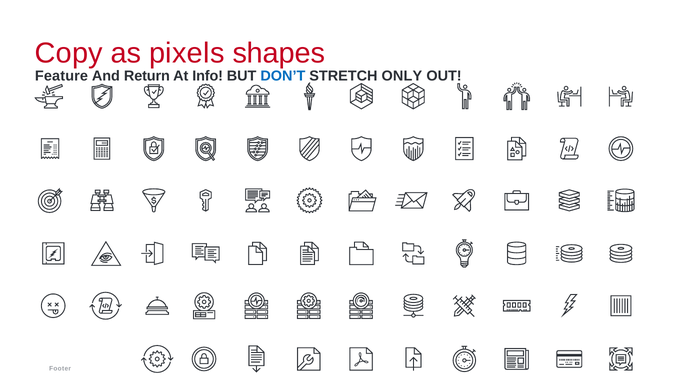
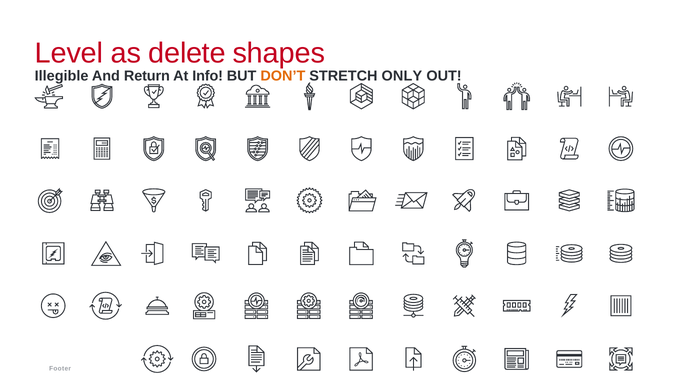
Copy: Copy -> Level
pixels: pixels -> delete
Feature: Feature -> Illegible
DON’T colour: blue -> orange
